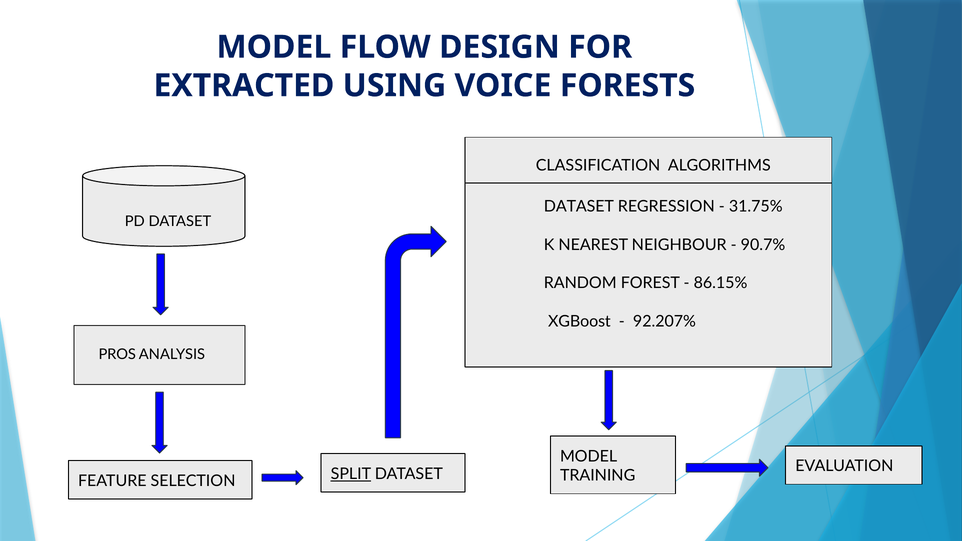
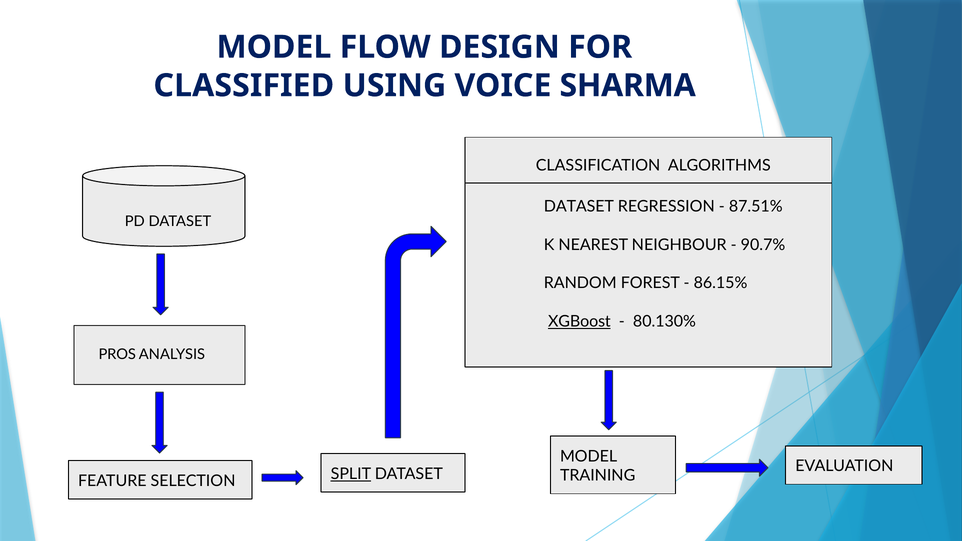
EXTRACTED: EXTRACTED -> CLASSIFIED
FORESTS: FORESTS -> SHARMA
31.75%: 31.75% -> 87.51%
XGBoost underline: none -> present
92.207%: 92.207% -> 80.130%
